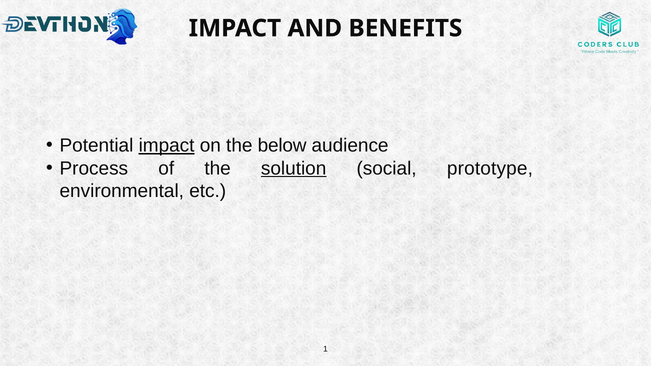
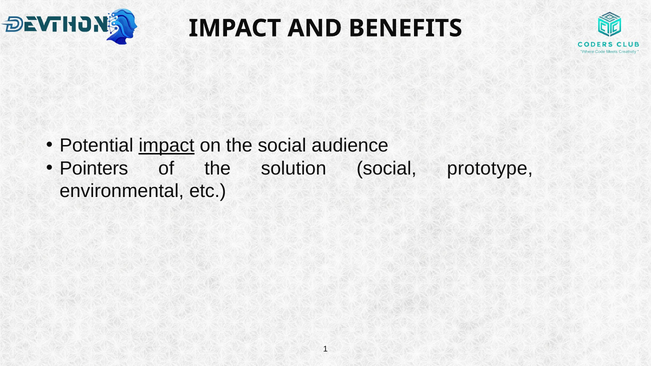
the below: below -> social
Process: Process -> Pointers
solution underline: present -> none
